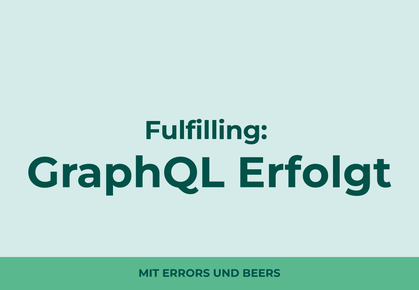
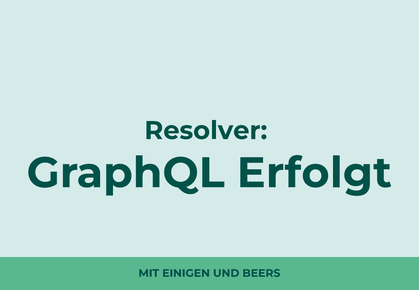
Fulfilling: Fulfilling -> Resolver
ERRORS: ERRORS -> EINIGEN
